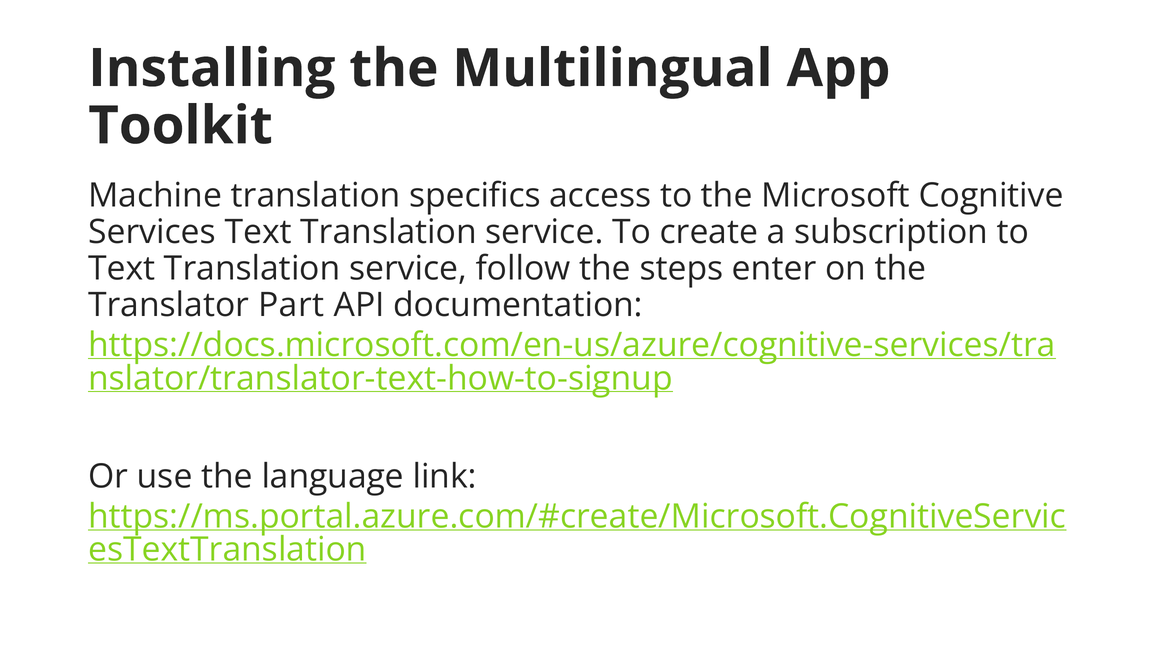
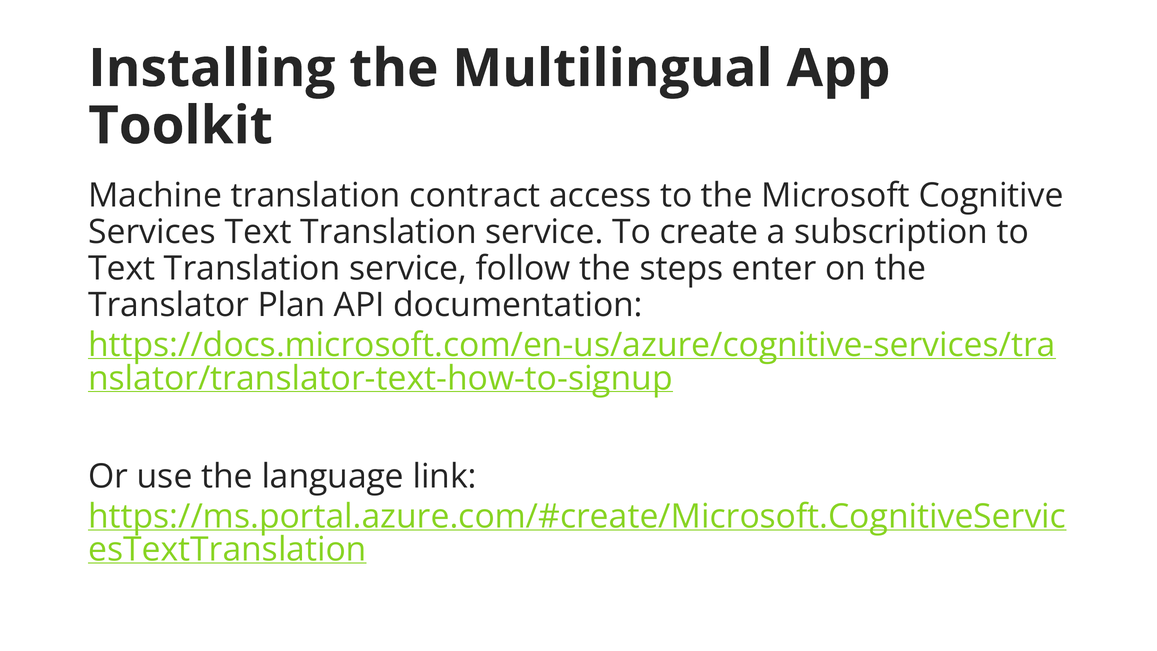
specifics: specifics -> contract
Part: Part -> Plan
